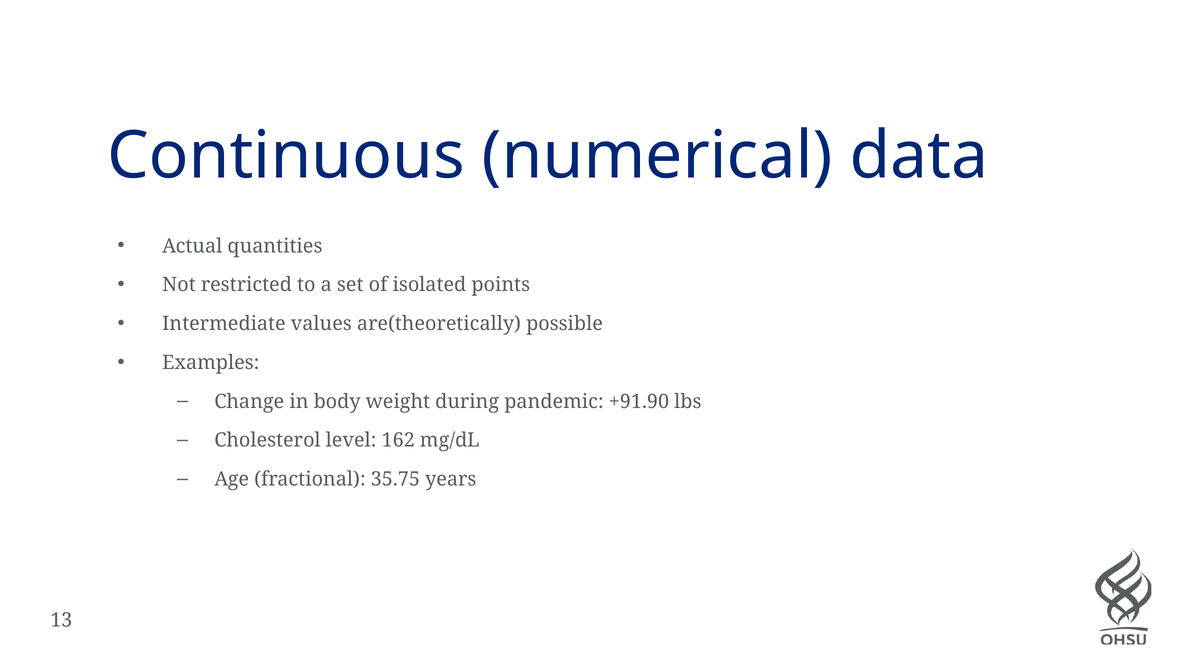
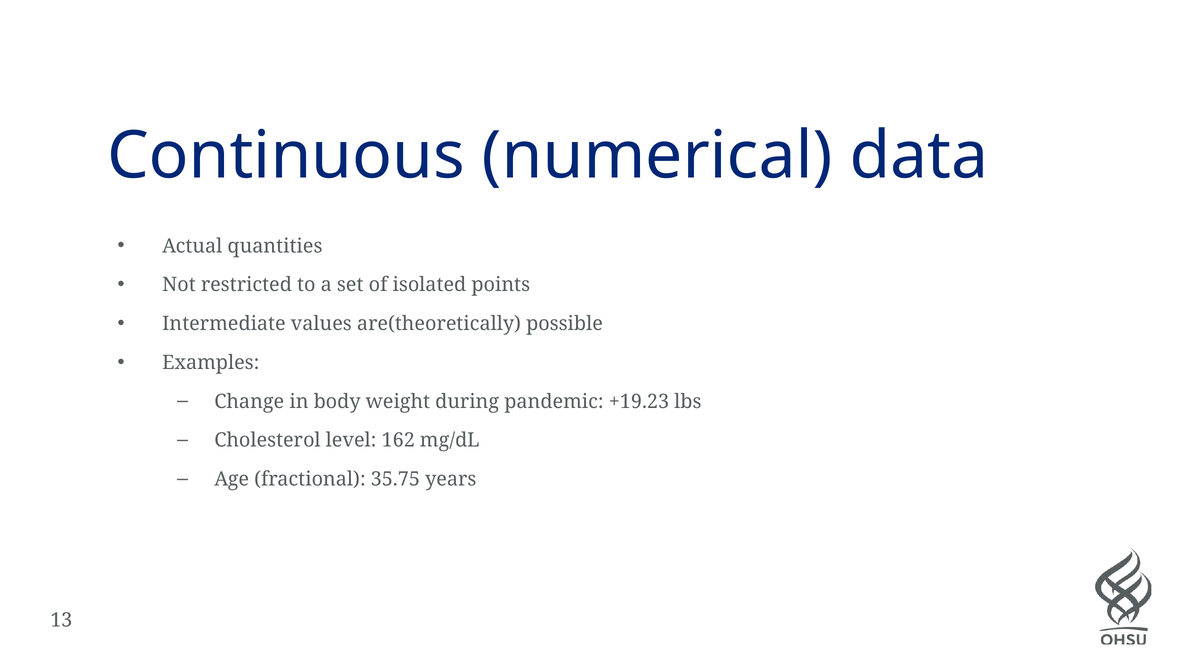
+91.90: +91.90 -> +19.23
